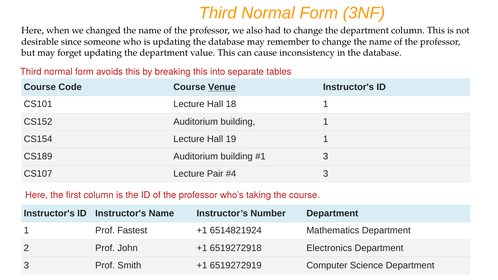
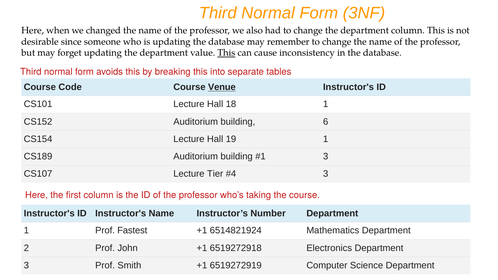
This at (226, 53) underline: none -> present
building 1: 1 -> 6
Pair: Pair -> Tier
